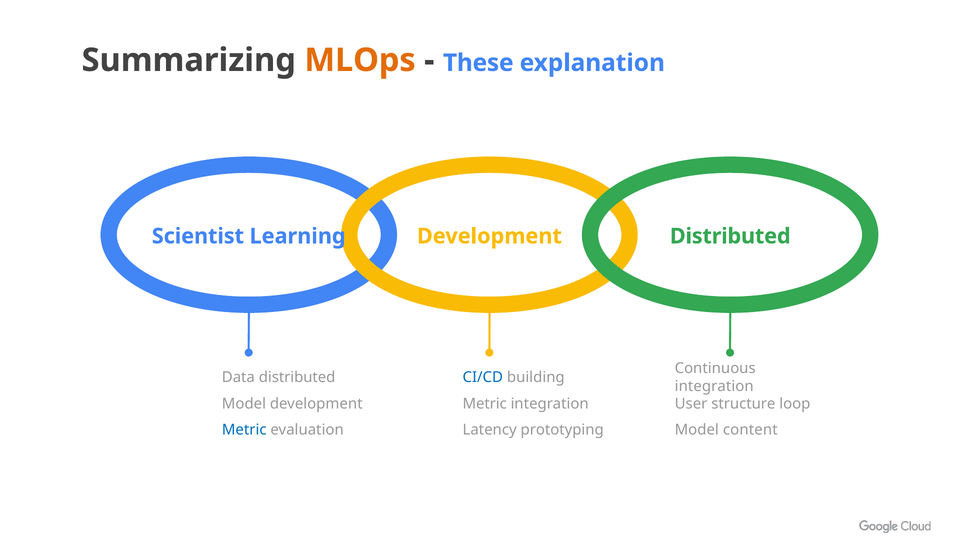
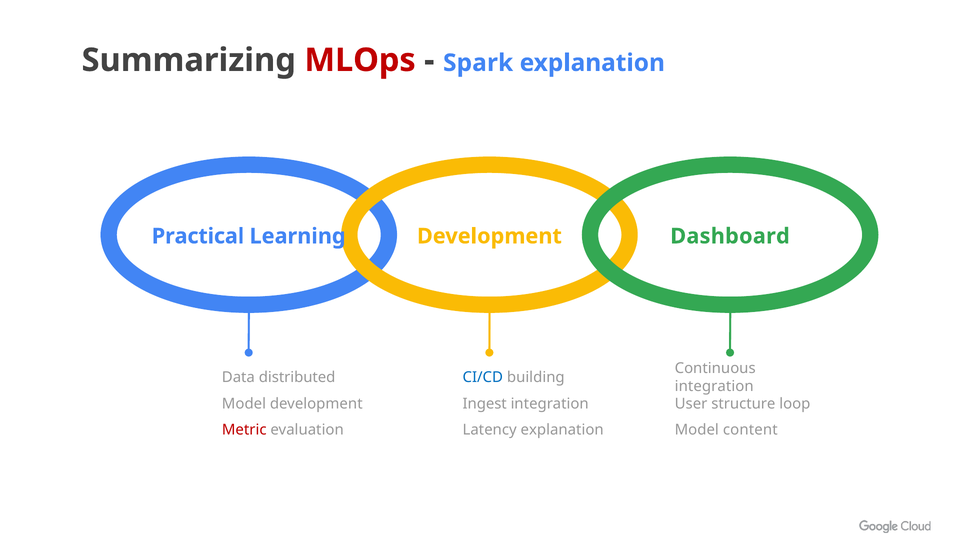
MLOps colour: orange -> red
These: These -> Spark
Scientist: Scientist -> Practical
Development Distributed: Distributed -> Dashboard
Metric at (485, 403): Metric -> Ingest
Metric at (244, 430) colour: blue -> red
Latency prototyping: prototyping -> explanation
